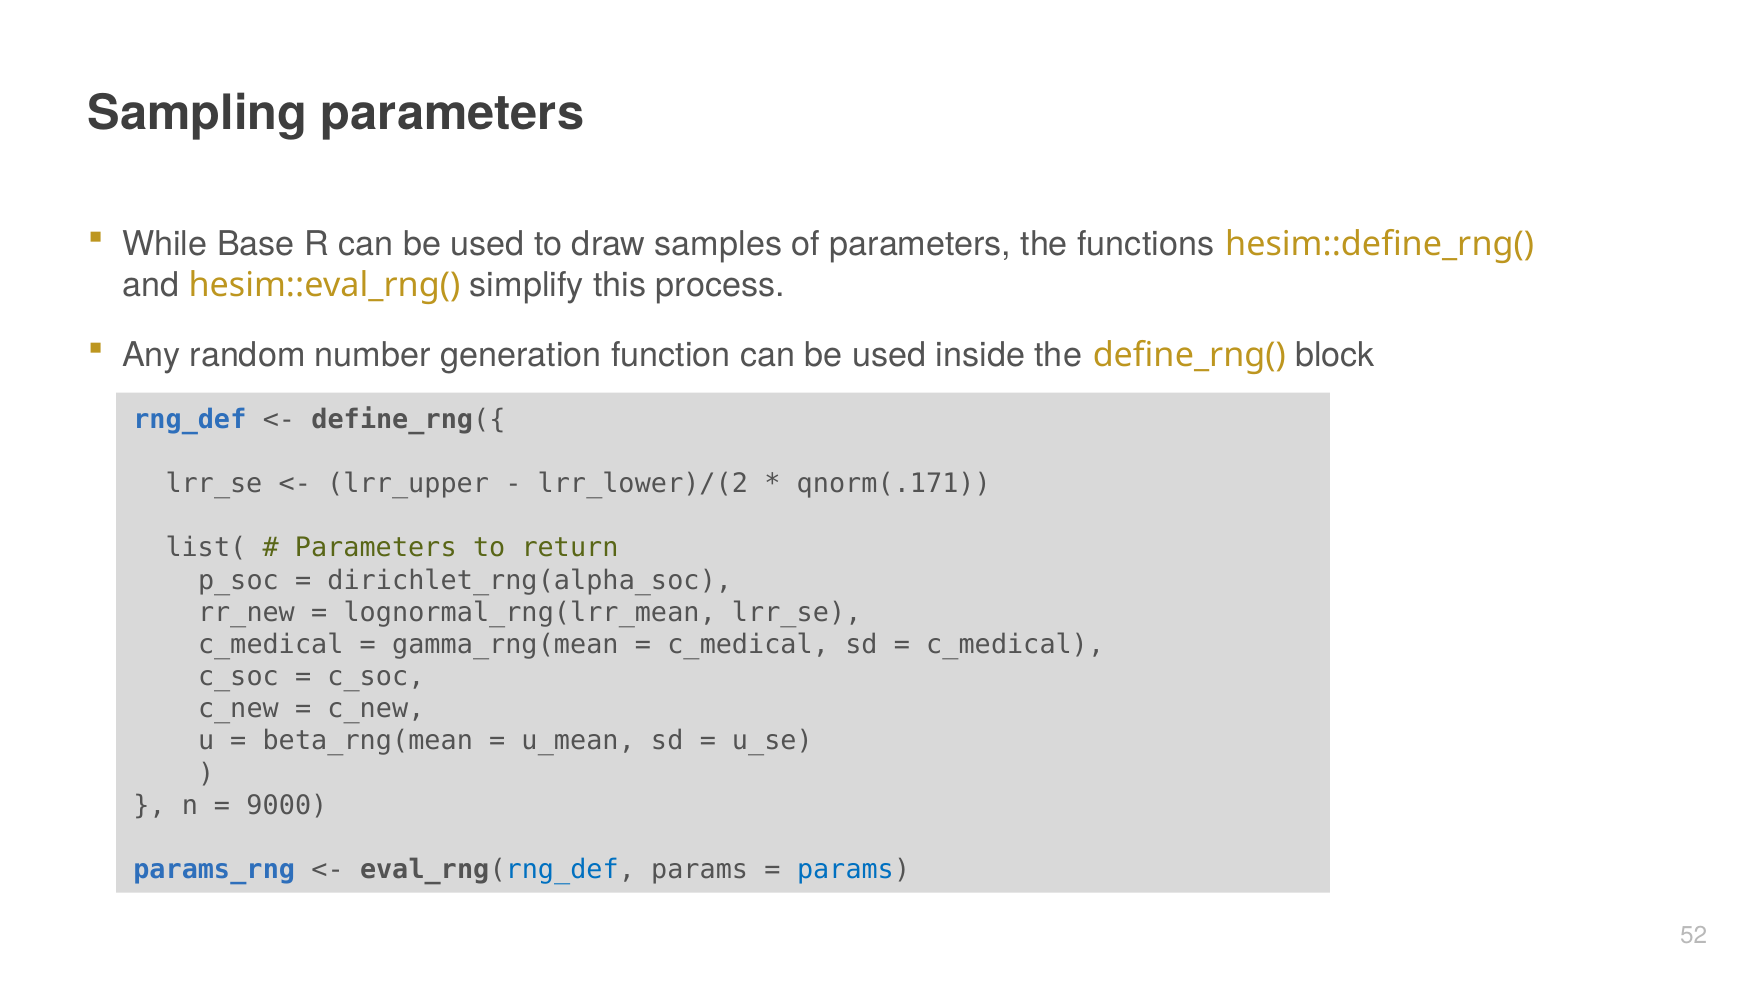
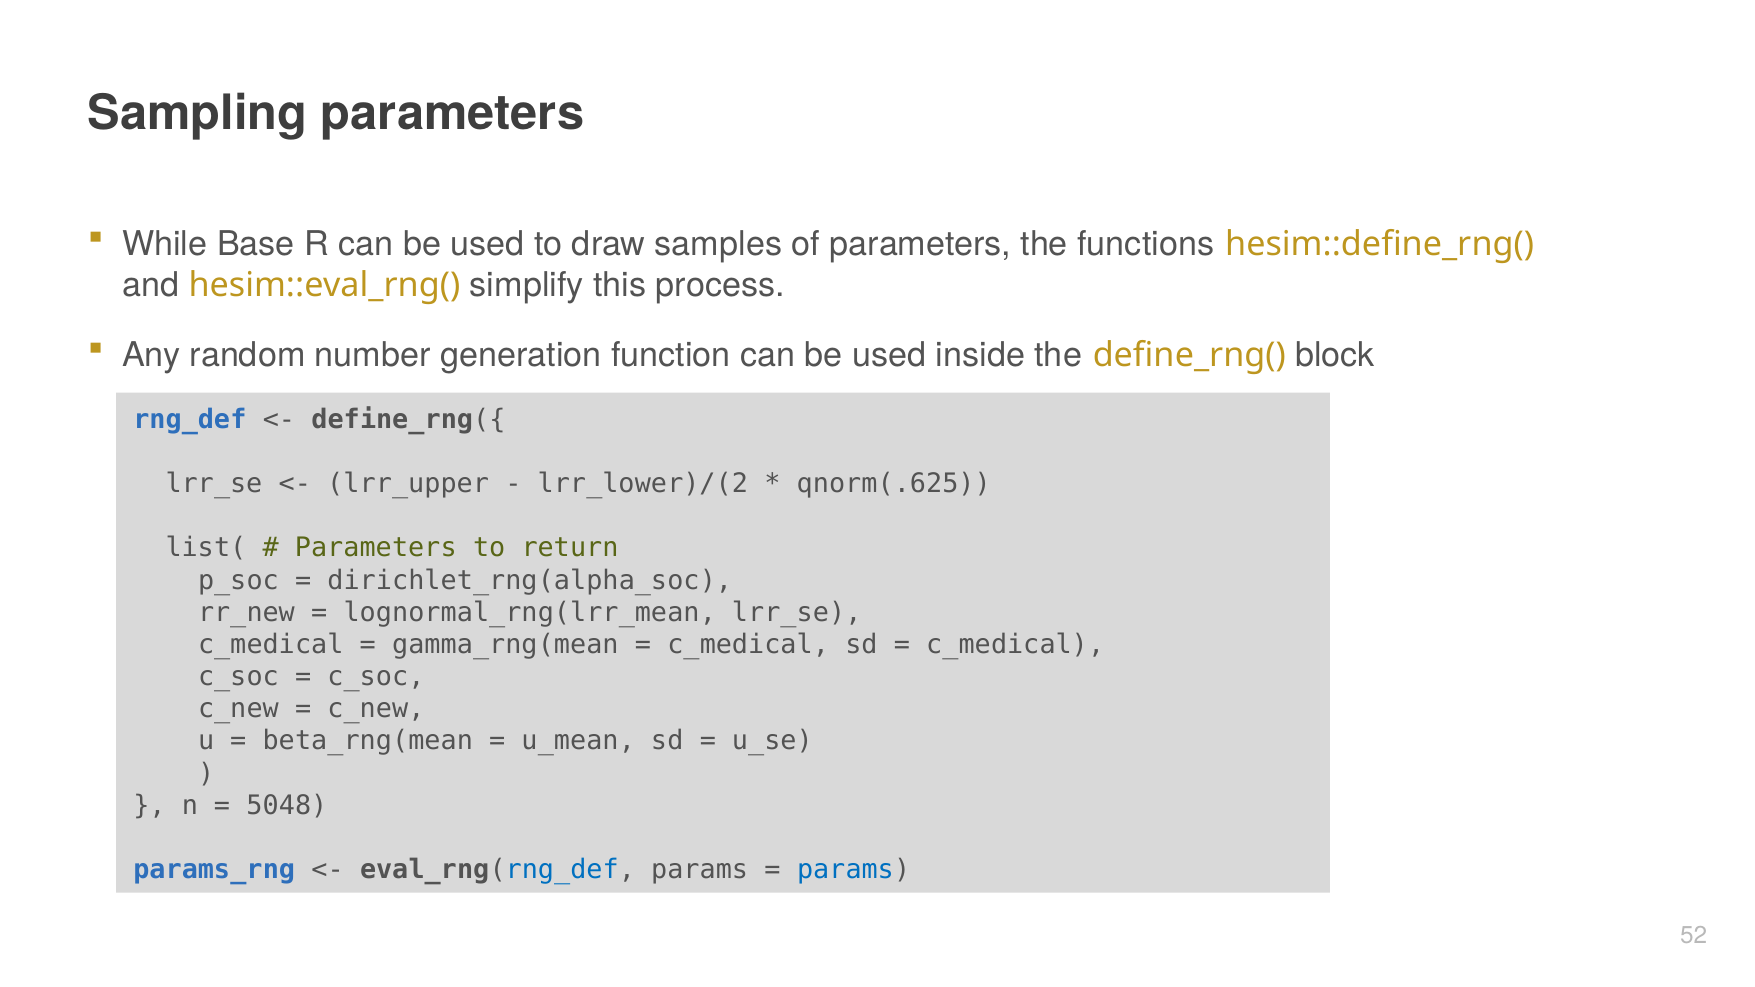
qnorm(.171: qnorm(.171 -> qnorm(.625
9000: 9000 -> 5048
